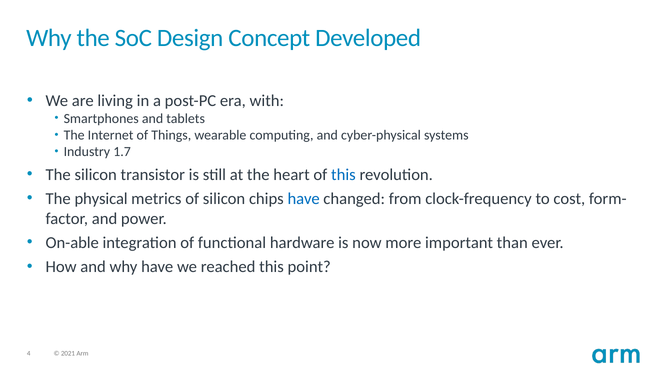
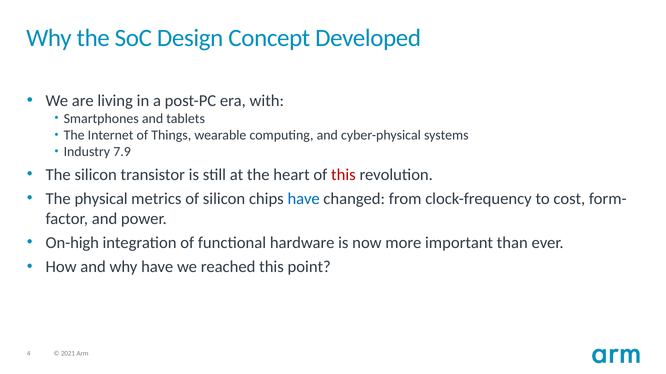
1.7: 1.7 -> 7.9
this at (343, 175) colour: blue -> red
On-able: On-able -> On-high
